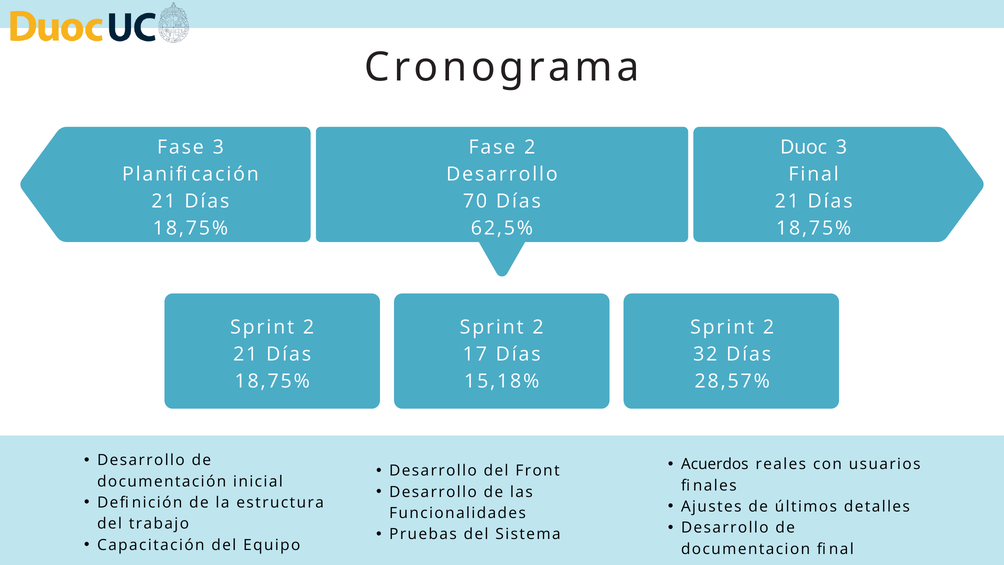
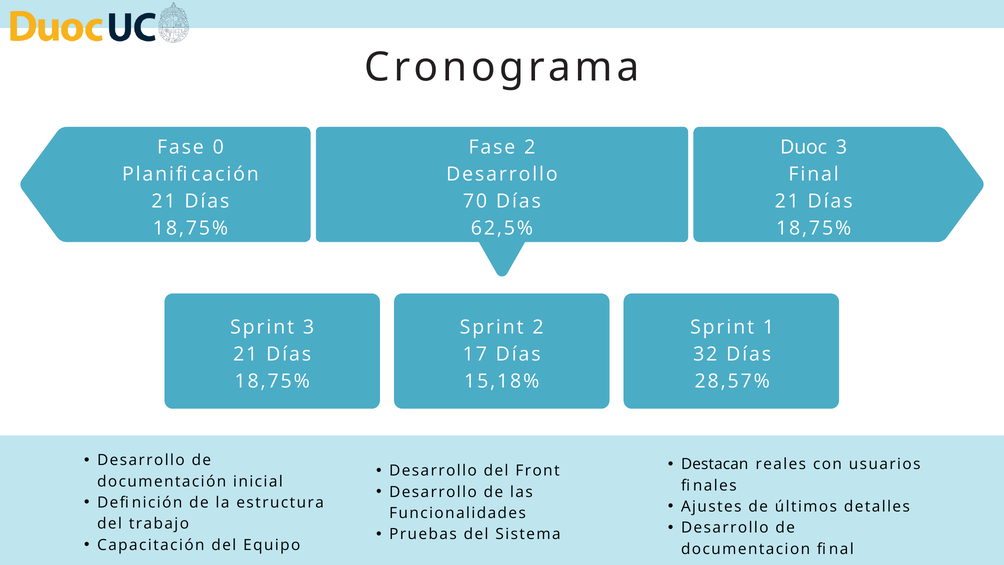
Fase 3: 3 -> 0
2 at (308, 327): 2 -> 3
2 at (768, 327): 2 -> 1
Acuerdos: Acuerdos -> Destacan
